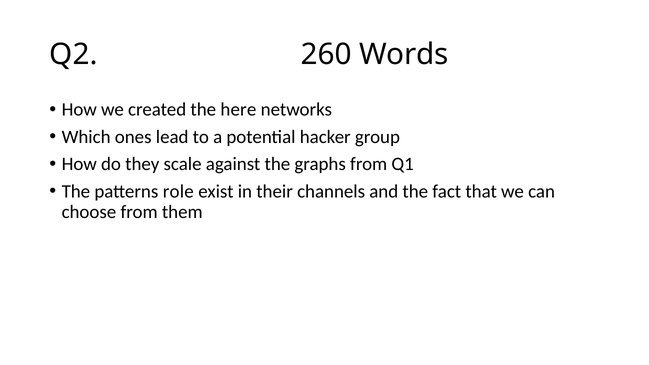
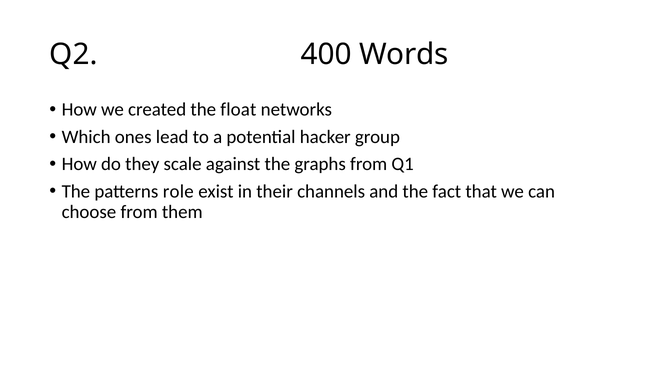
260: 260 -> 400
here: here -> float
